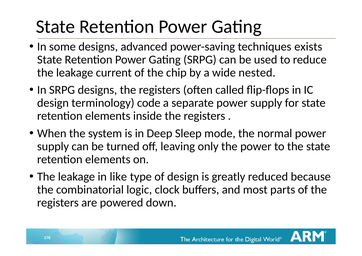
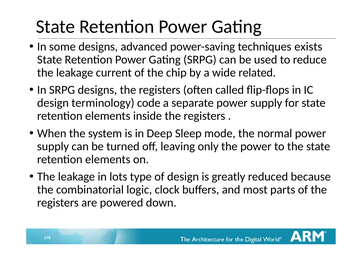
nested: nested -> related
like: like -> lots
